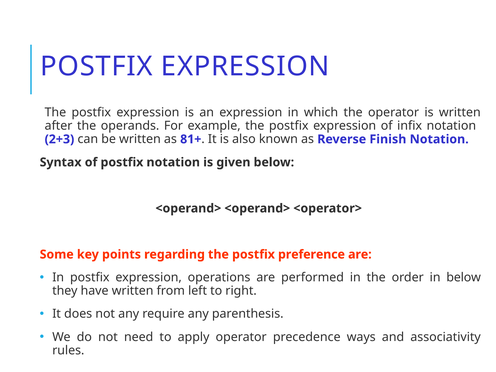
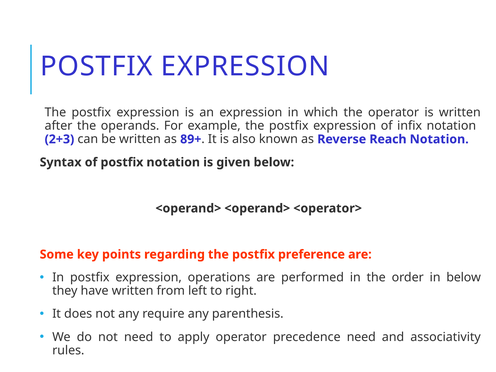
81+: 81+ -> 89+
Finish: Finish -> Reach
precedence ways: ways -> need
